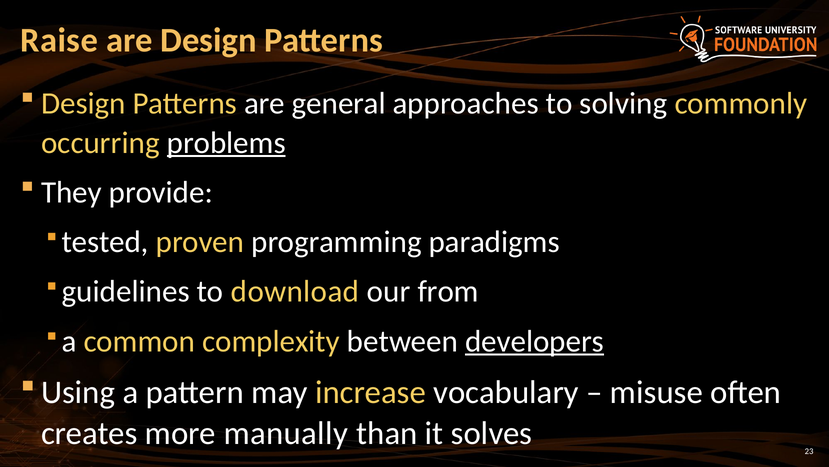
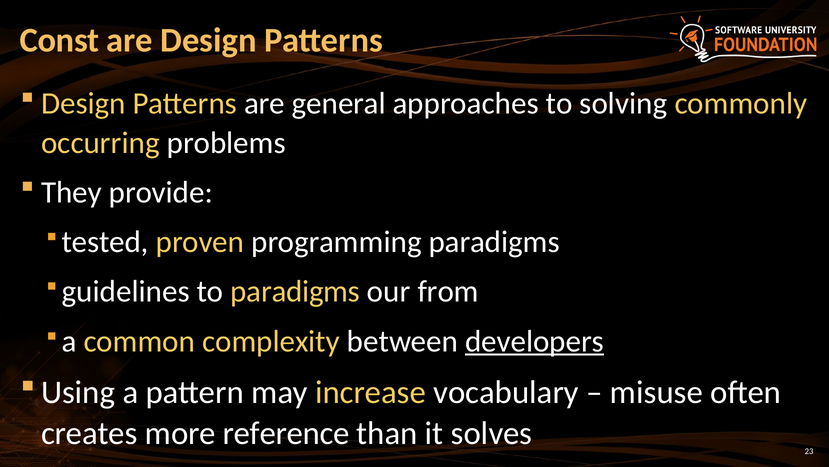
Raise: Raise -> Const
problems underline: present -> none
to download: download -> paradigms
manually: manually -> reference
